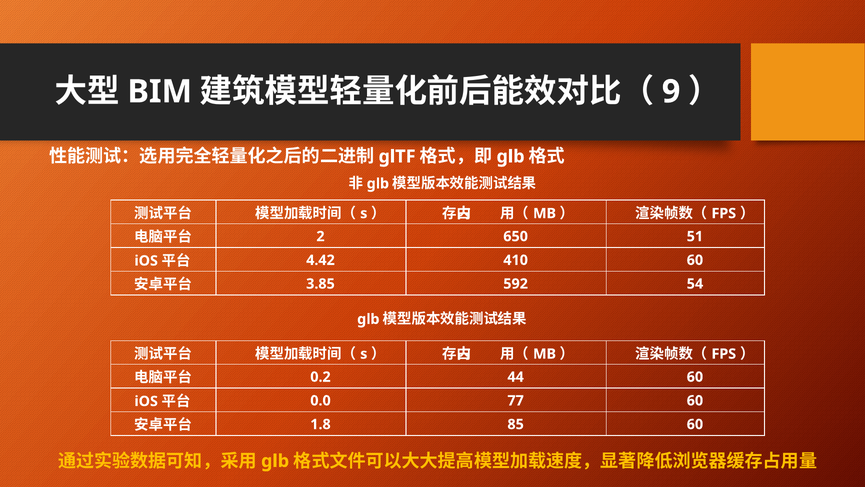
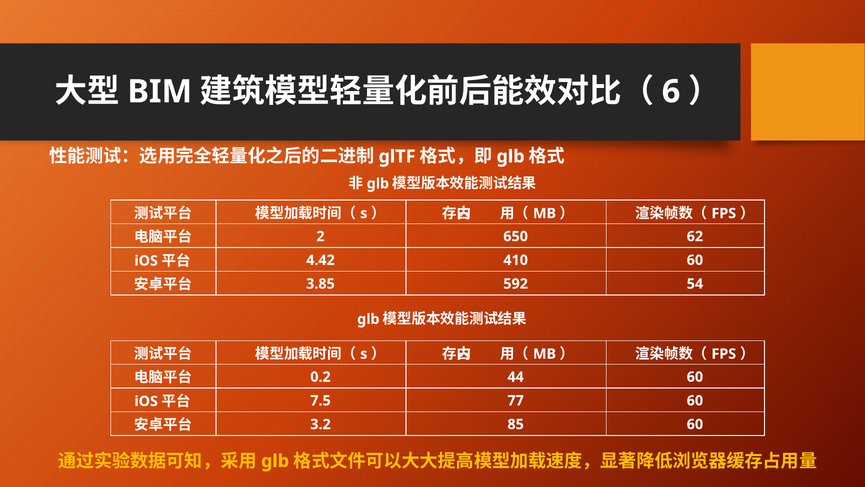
9: 9 -> 6
51: 51 -> 62
0.0: 0.0 -> 7.5
1.8: 1.8 -> 3.2
